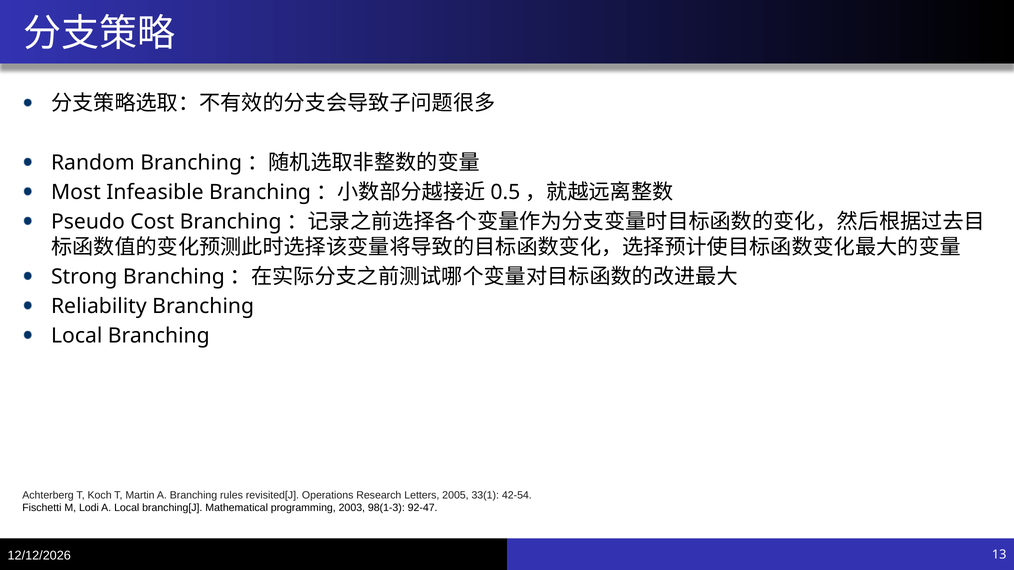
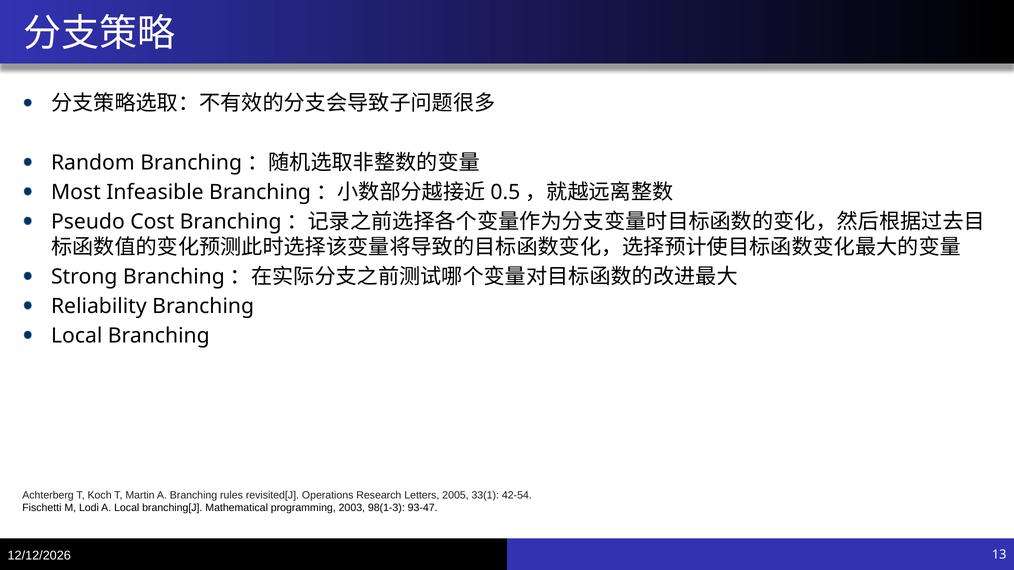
92-47: 92-47 -> 93-47
